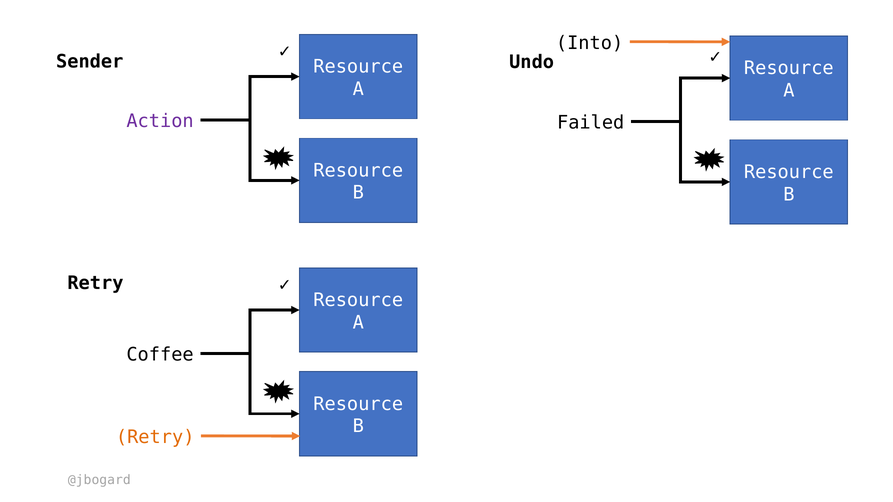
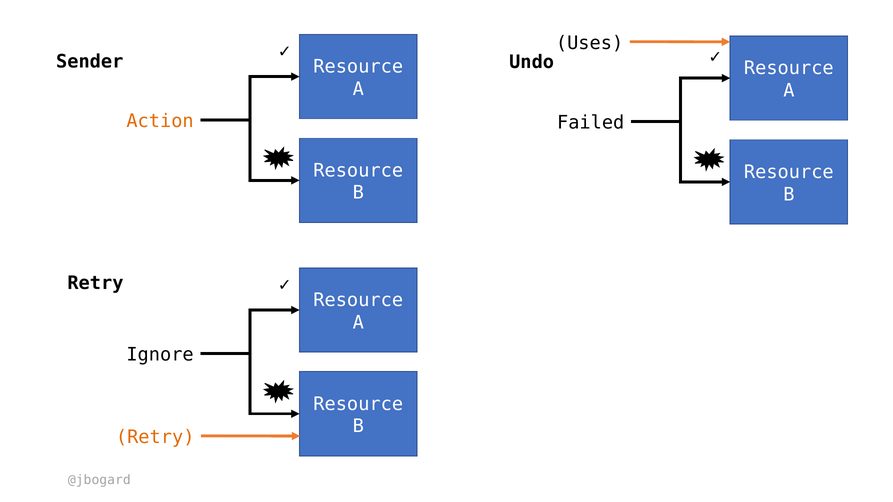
Into: Into -> Uses
Action colour: purple -> orange
Coffee: Coffee -> Ignore
